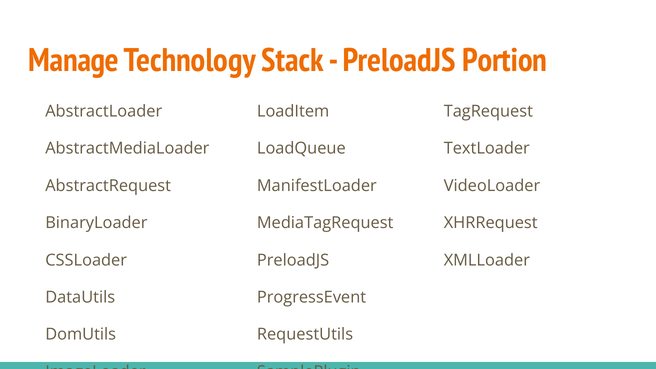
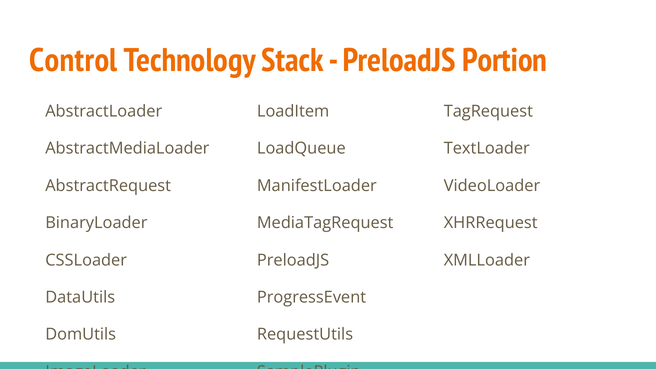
Manage: Manage -> Control
